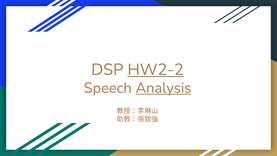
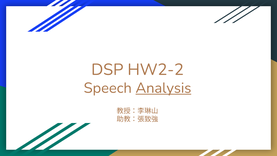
HW2-2 underline: present -> none
